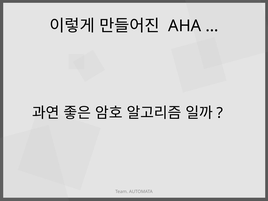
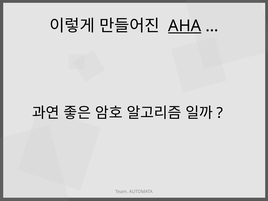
AHA underline: none -> present
